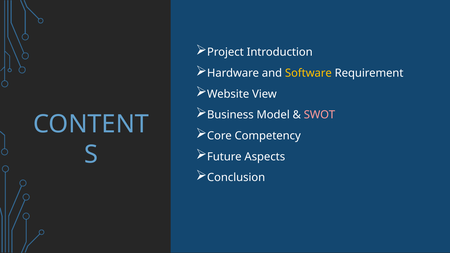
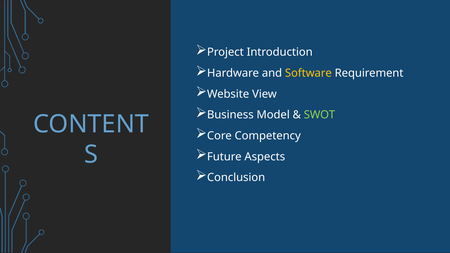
SWOT colour: pink -> light green
